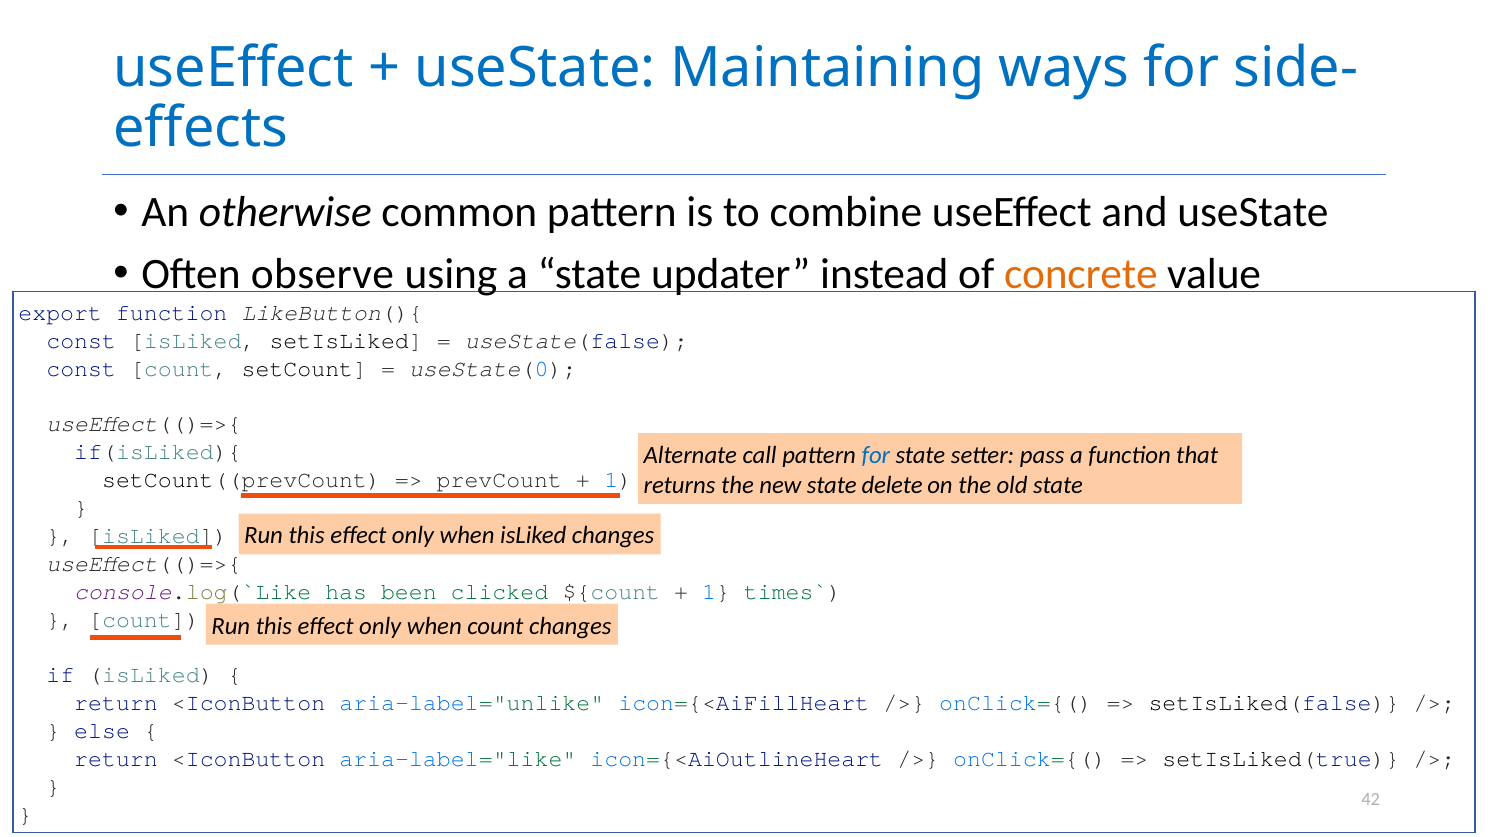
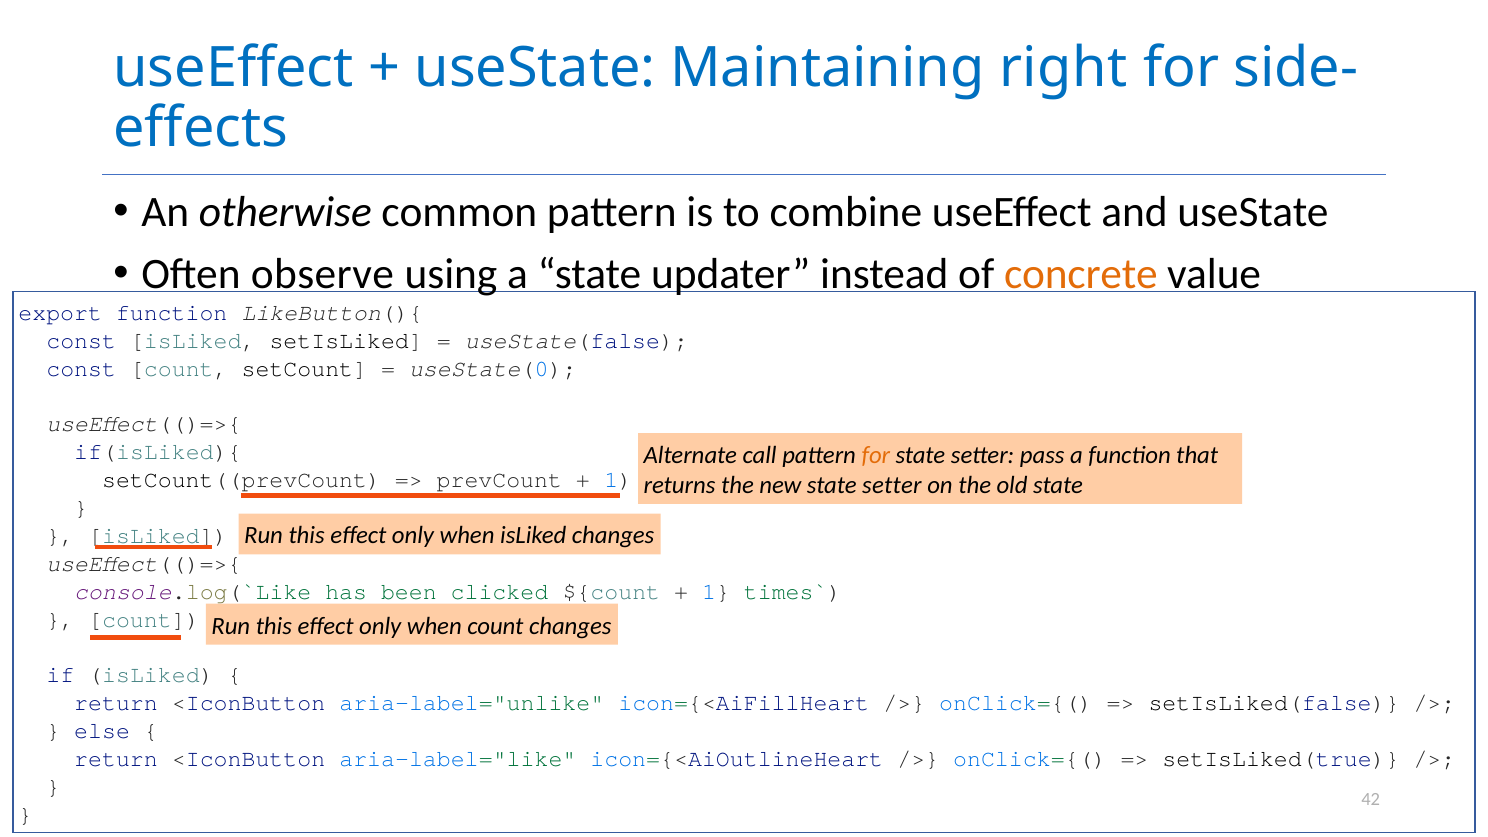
ways: ways -> right
for at (876, 455) colour: blue -> orange
new state delete: delete -> setter
